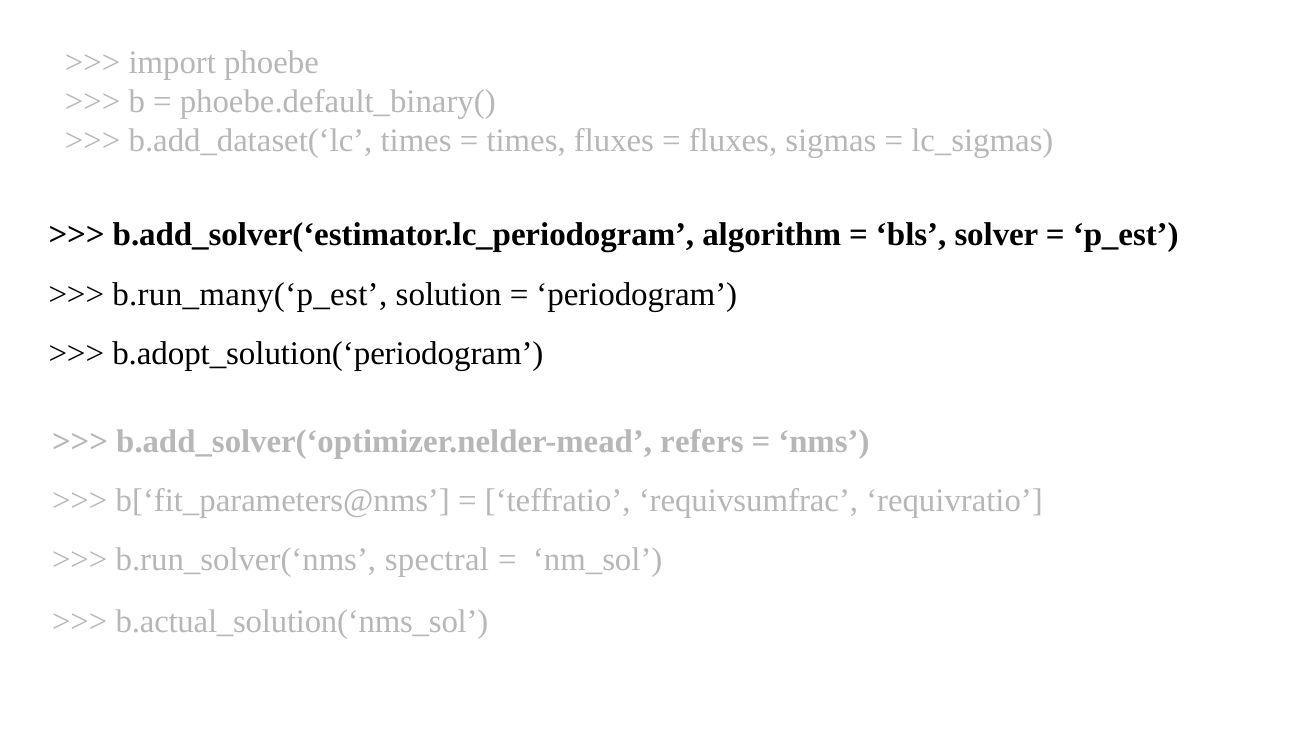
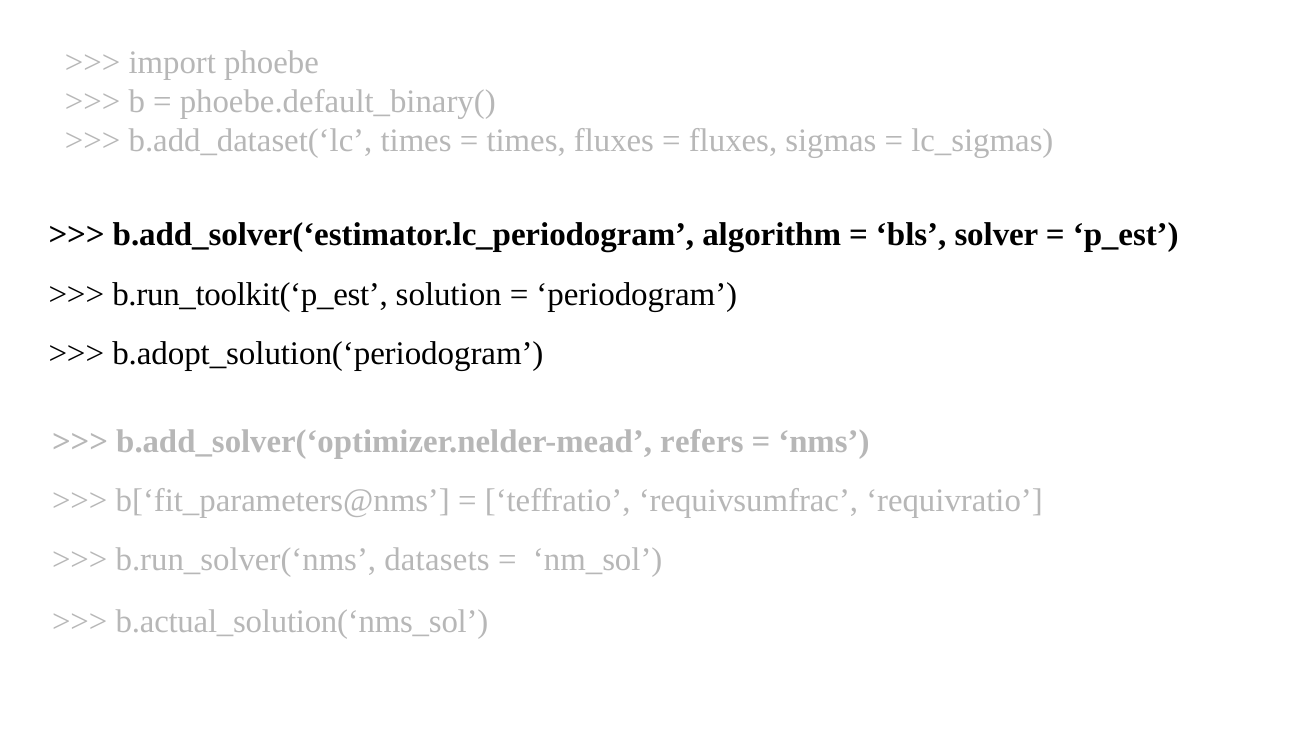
b.run_many(‘p_est: b.run_many(‘p_est -> b.run_toolkit(‘p_est
spectral: spectral -> datasets
